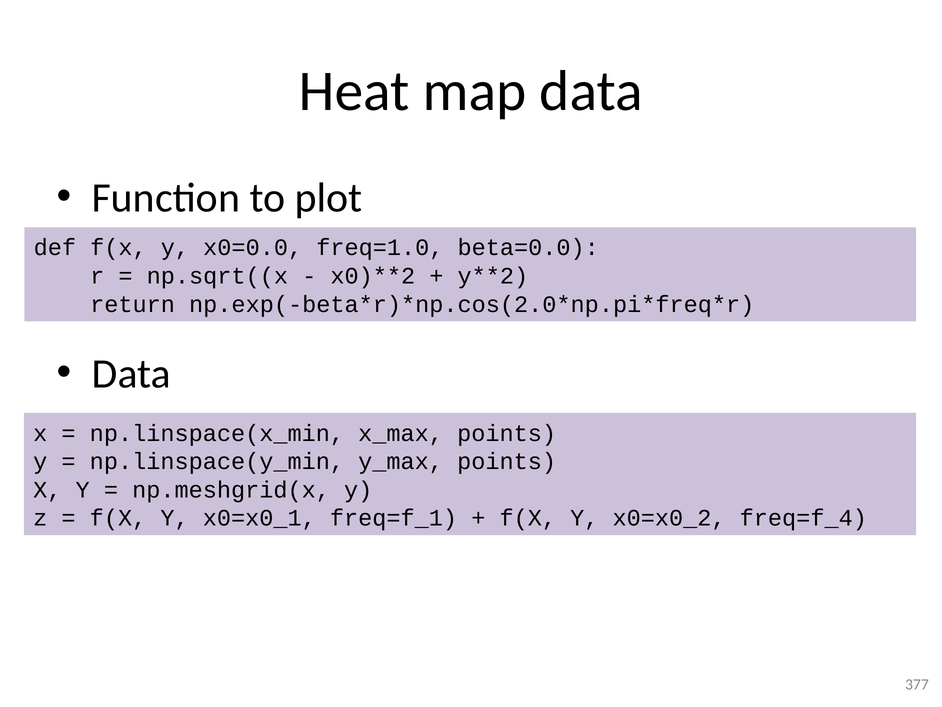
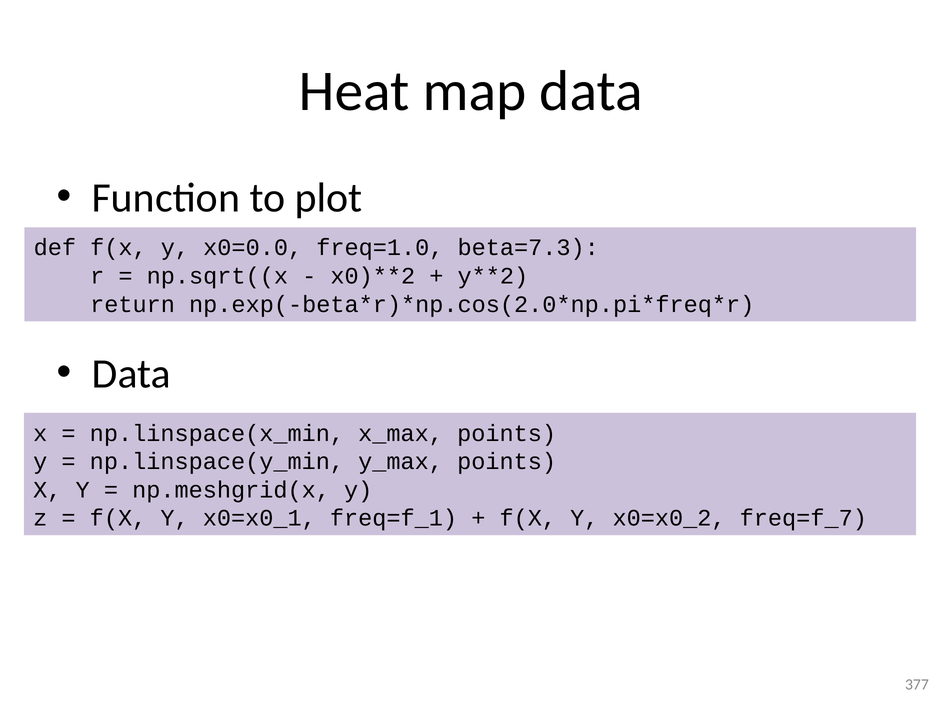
beta=0.0: beta=0.0 -> beta=7.3
freq=f_4: freq=f_4 -> freq=f_7
